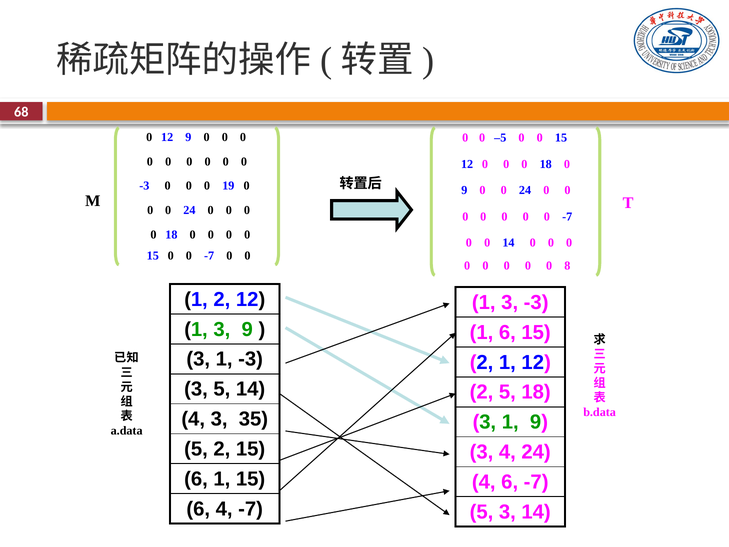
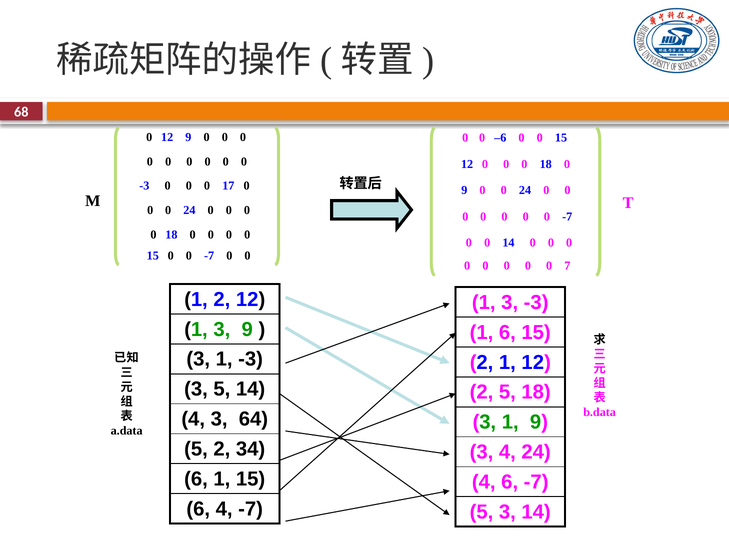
–5: –5 -> –6
19: 19 -> 17
8: 8 -> 7
35: 35 -> 64
2 15: 15 -> 34
